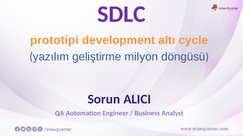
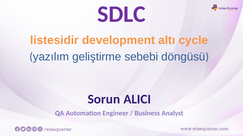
prototipi: prototipi -> listesidir
milyon: milyon -> sebebi
